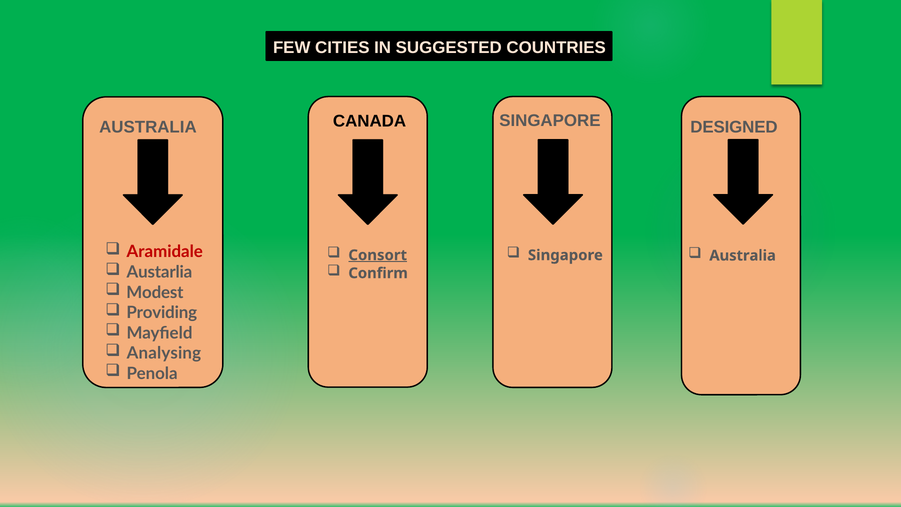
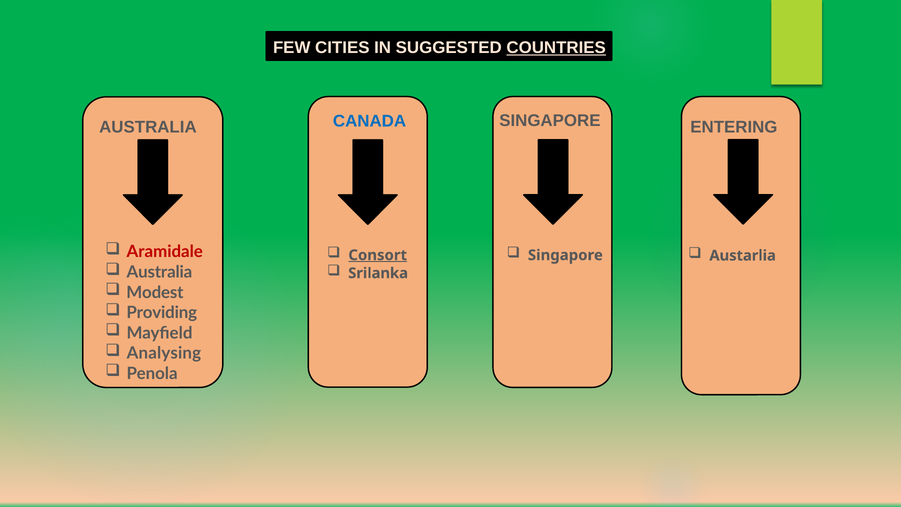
COUNTRIES underline: none -> present
CANADA colour: black -> blue
DESIGNED: DESIGNED -> ENTERING
Australia at (743, 256): Australia -> Austarlia
Austarlia at (159, 272): Austarlia -> Australia
Confirm: Confirm -> Srilanka
